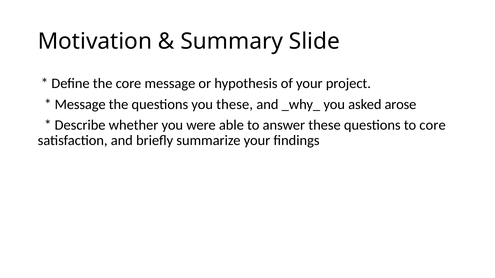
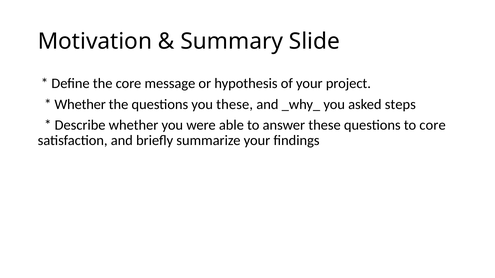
Message at (80, 104): Message -> Whether
arose: arose -> steps
